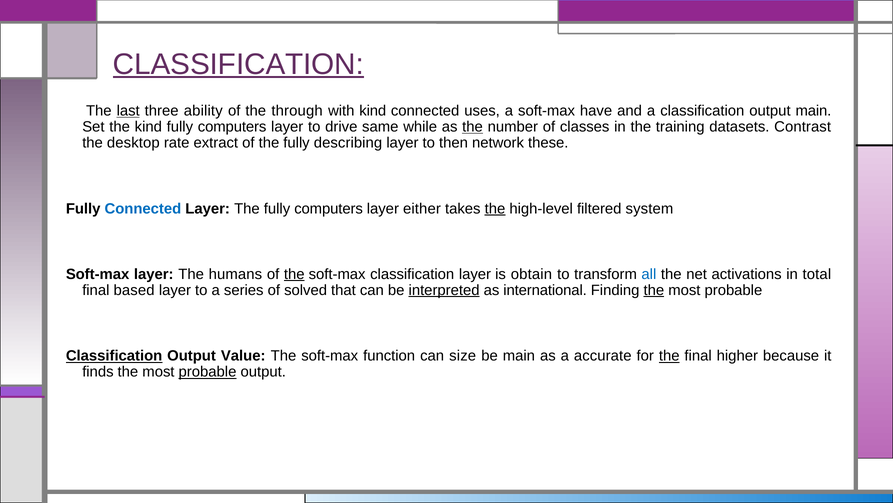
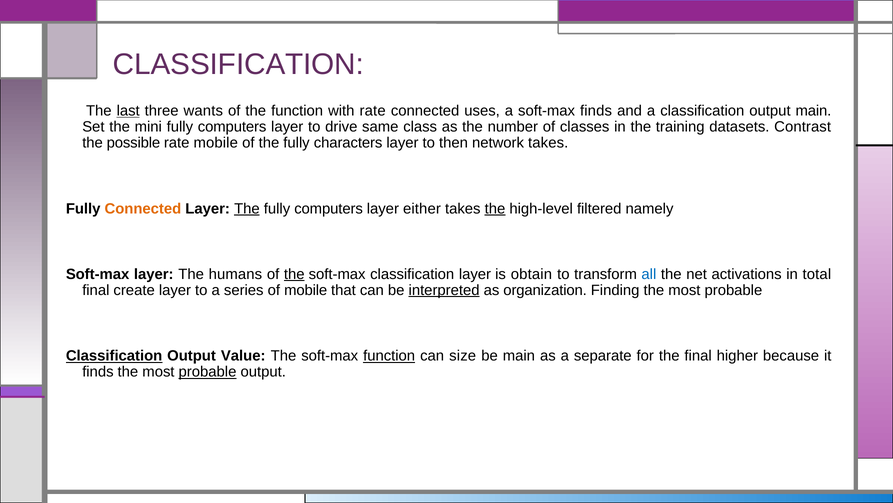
CLASSIFICATION at (238, 64) underline: present -> none
ability: ability -> wants
the through: through -> function
with kind: kind -> rate
soft-max have: have -> finds
the kind: kind -> mini
while: while -> class
the at (473, 127) underline: present -> none
desktop: desktop -> possible
rate extract: extract -> mobile
describing: describing -> characters
network these: these -> takes
Connected at (143, 208) colour: blue -> orange
The at (247, 208) underline: none -> present
system: system -> namely
based: based -> create
of solved: solved -> mobile
international: international -> organization
the at (654, 290) underline: present -> none
function at (389, 356) underline: none -> present
accurate: accurate -> separate
the at (669, 356) underline: present -> none
